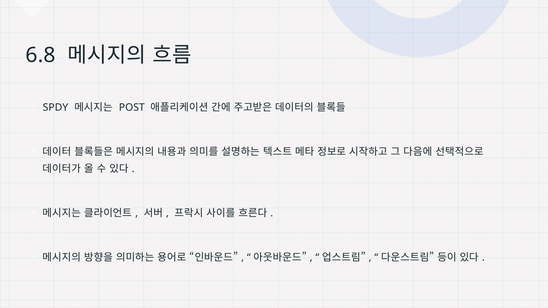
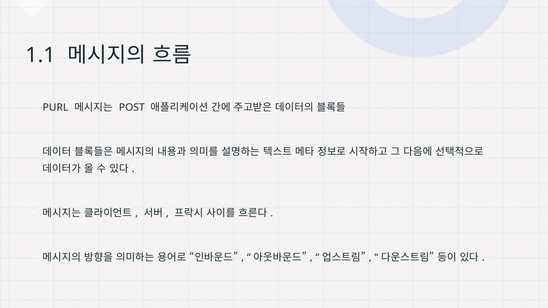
6.8: 6.8 -> 1.1
SPDY: SPDY -> PURL
